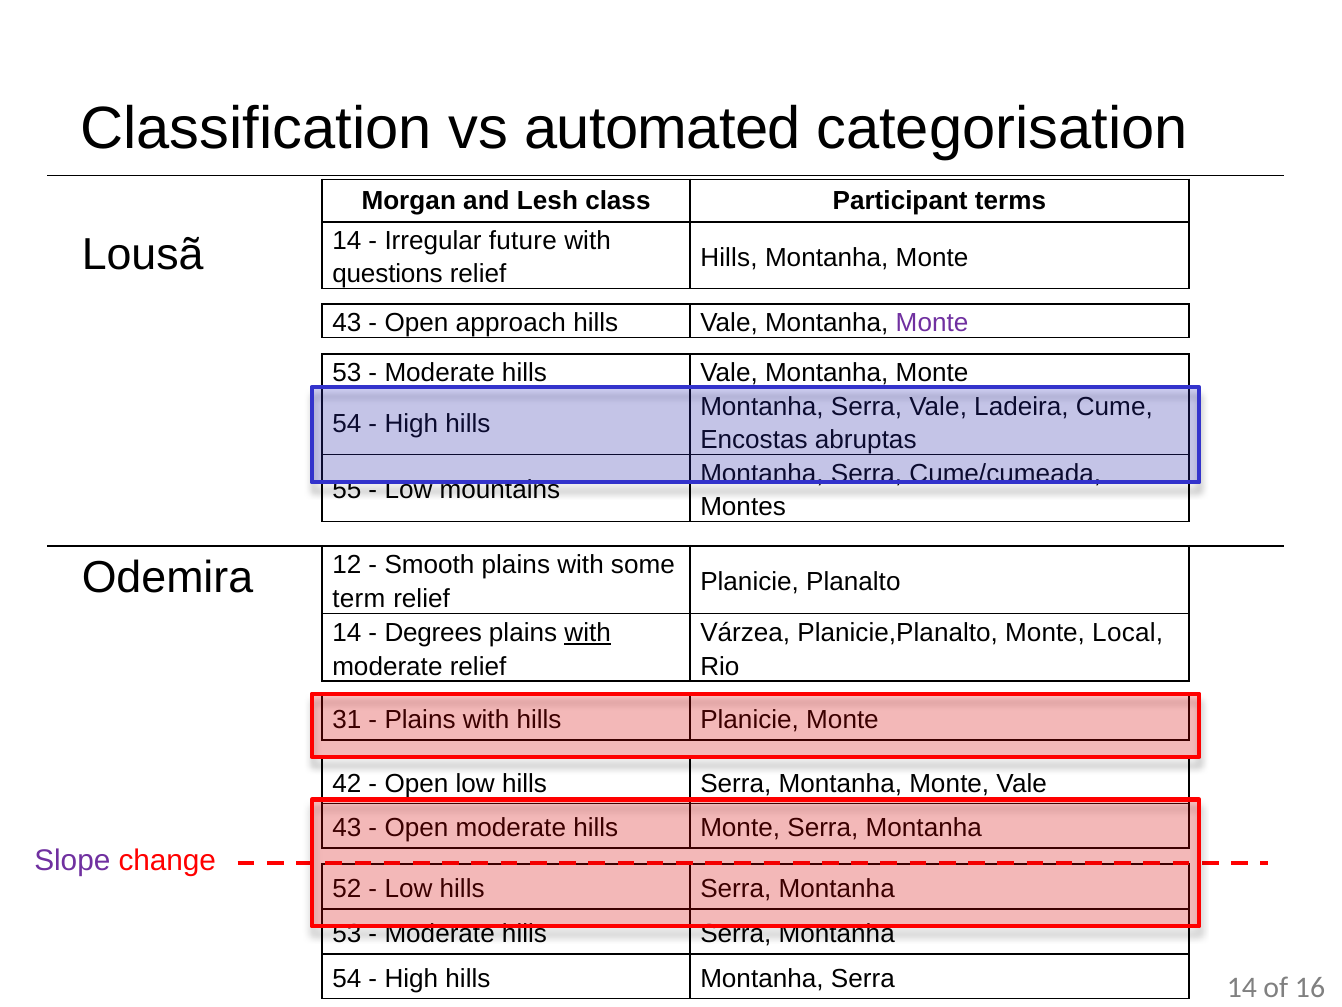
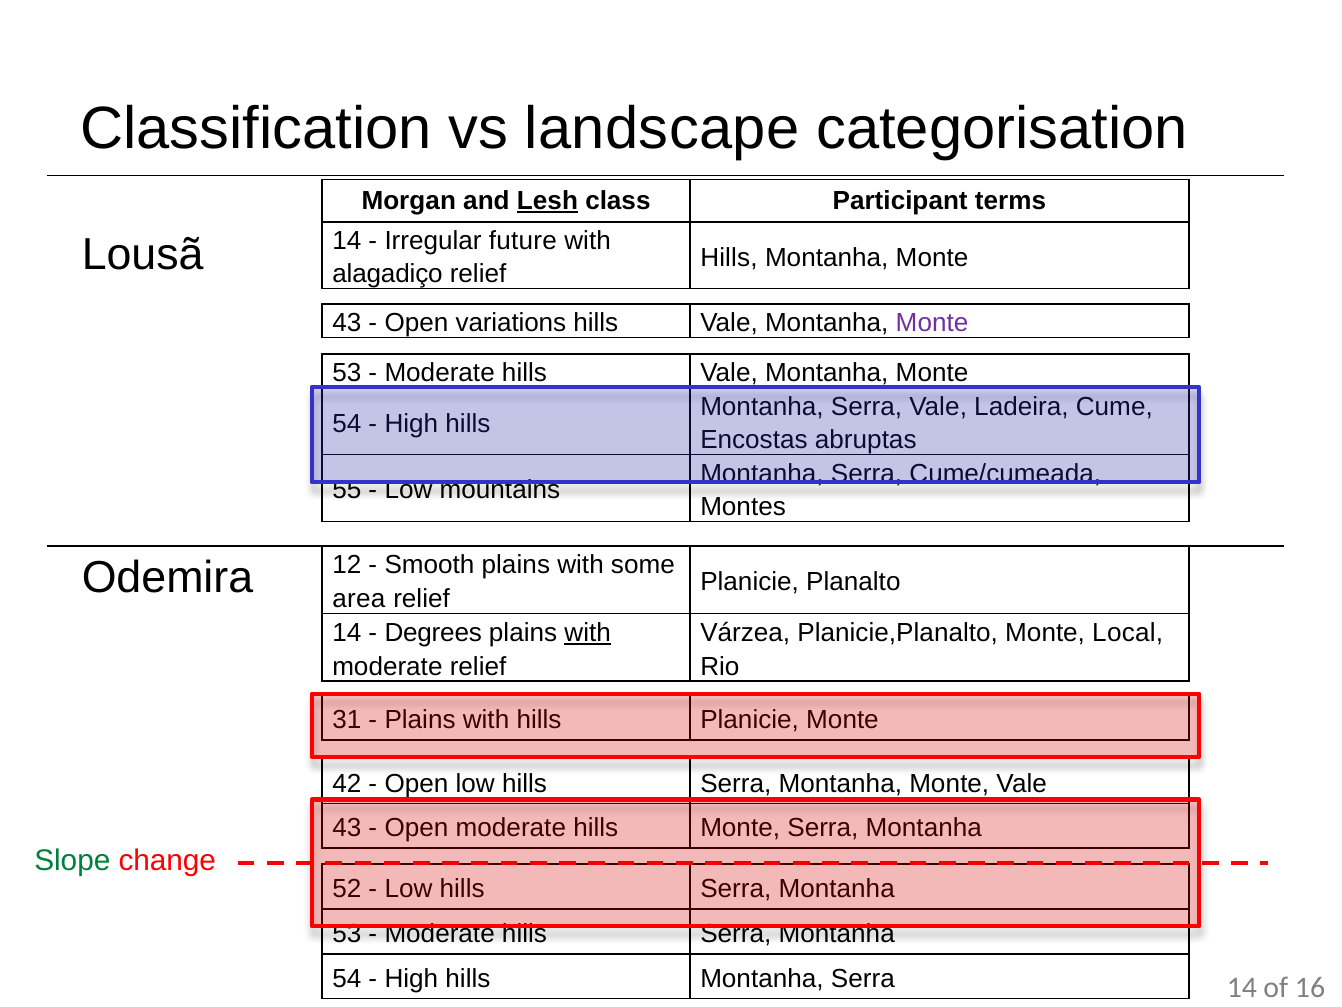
automated: automated -> landscape
Lesh underline: none -> present
questions: questions -> alagadiço
approach: approach -> variations
term: term -> area
Slope colour: purple -> green
